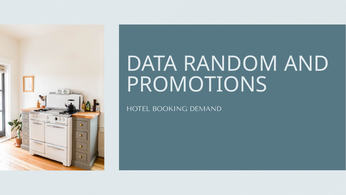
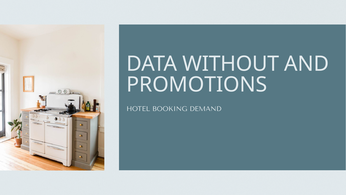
RANDOM: RANDOM -> WITHOUT
